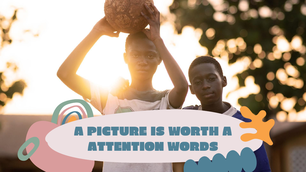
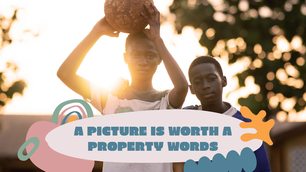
ATTENTION: ATTENTION -> PROPERTY
